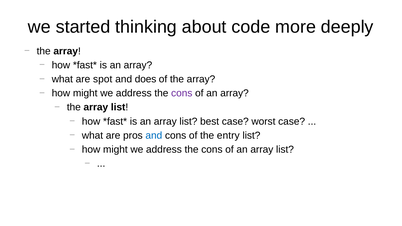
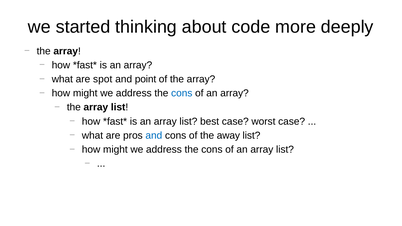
does: does -> point
cons at (182, 93) colour: purple -> blue
entry: entry -> away
